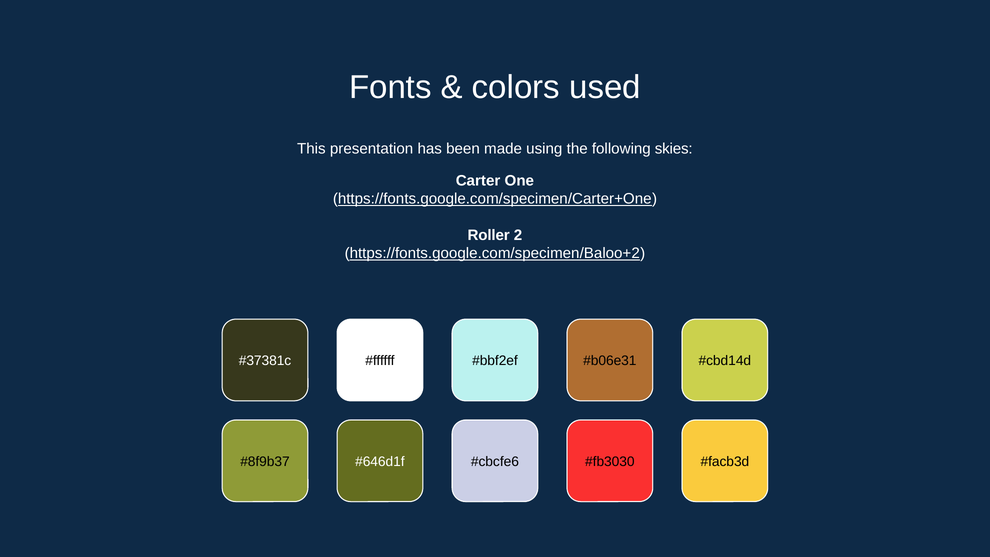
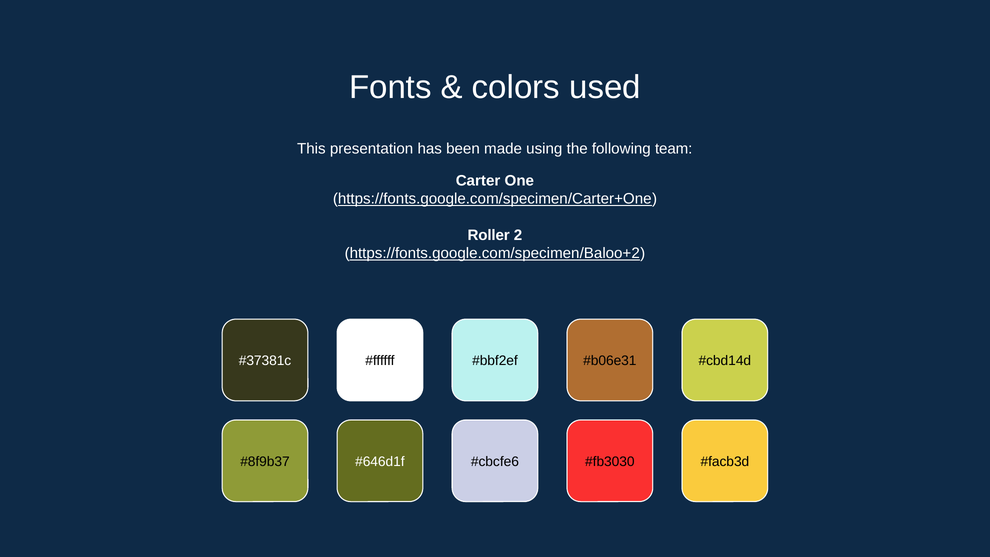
skies: skies -> team
